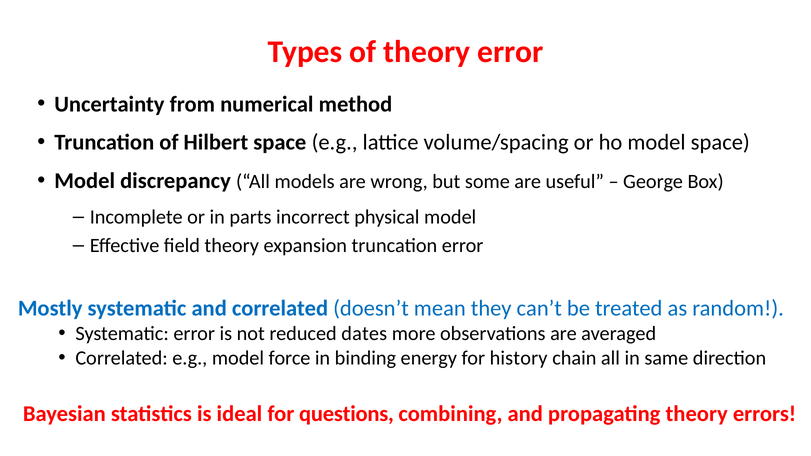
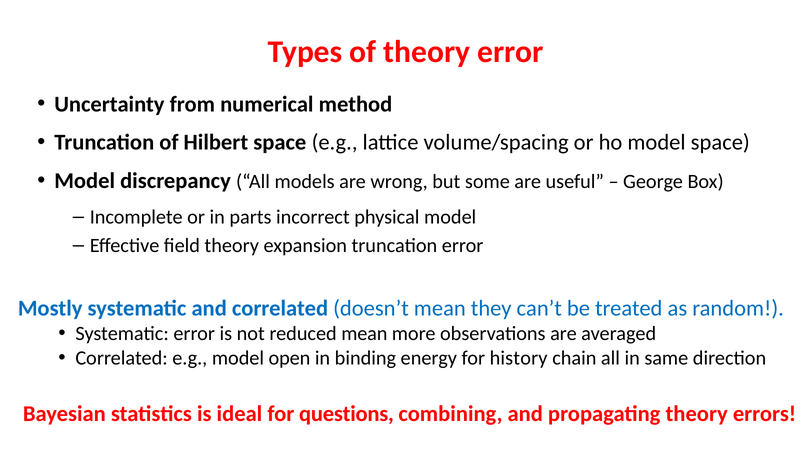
reduced dates: dates -> mean
force: force -> open
